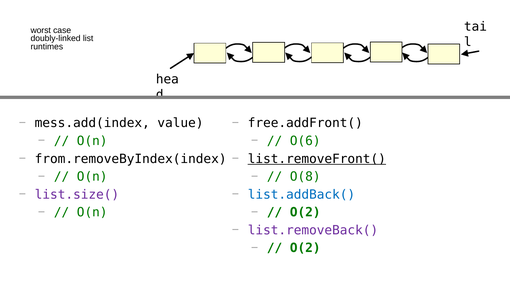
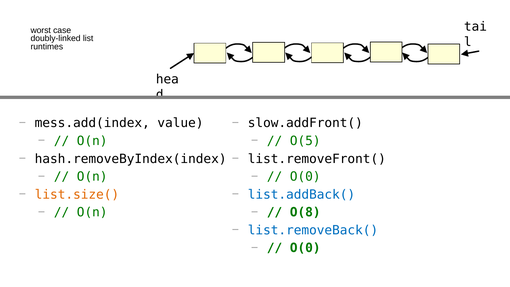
free.addFront(: free.addFront( -> slow.addFront(
O(6: O(6 -> O(5
from.removeByIndex(index: from.removeByIndex(index -> hash.removeByIndex(index
list.removeFront( underline: present -> none
O(8 at (305, 177): O(8 -> O(0
list.size( colour: purple -> orange
O(2 at (305, 212): O(2 -> O(8
list.removeBack( colour: purple -> blue
O(2 at (305, 248): O(2 -> O(0
